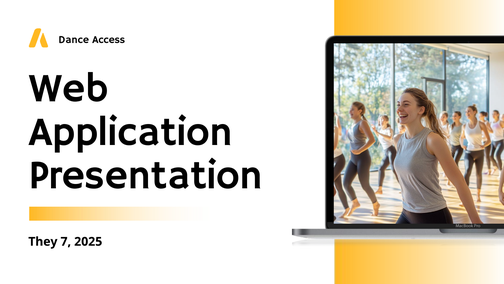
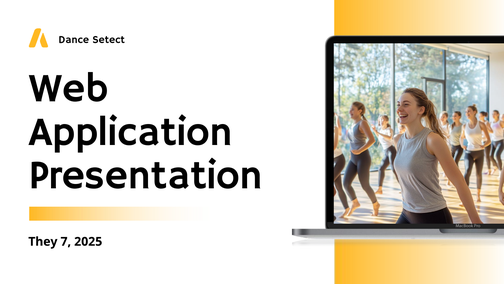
Access: Access -> Setect
